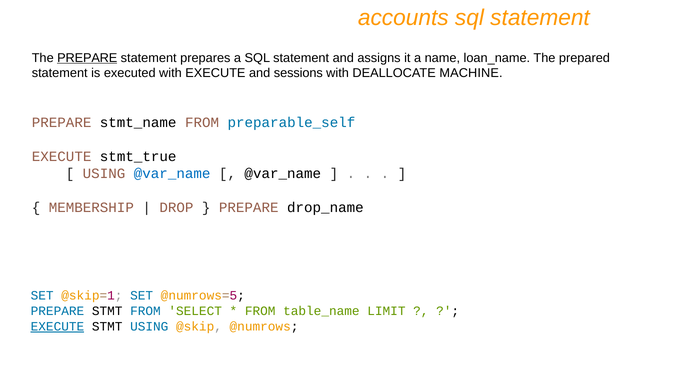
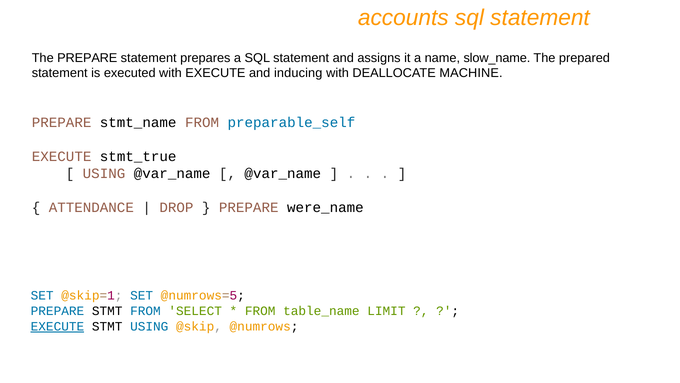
PREPARE at (87, 58) underline: present -> none
loan_name: loan_name -> slow_name
sessions: sessions -> inducing
@var_name at (172, 173) colour: blue -> black
MEMBERSHIP: MEMBERSHIP -> ATTENDANCE
drop_name: drop_name -> were_name
